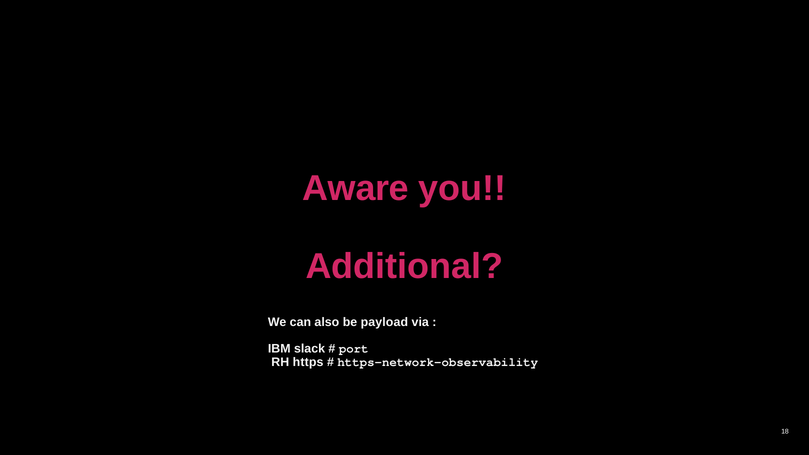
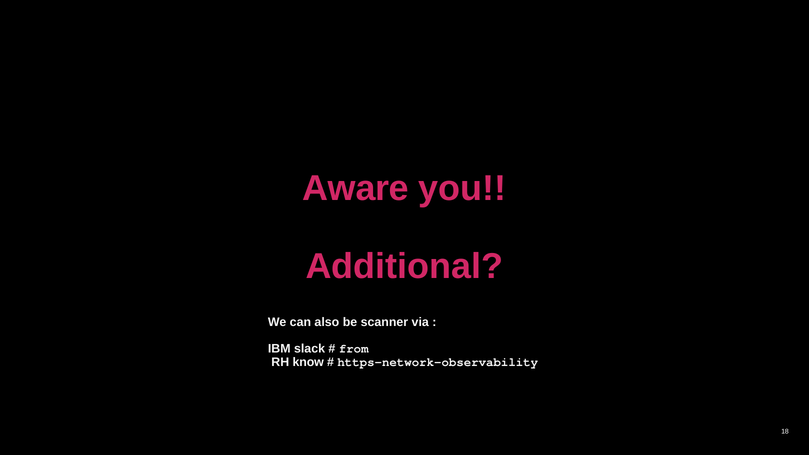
payload: payload -> scanner
port: port -> from
https: https -> know
